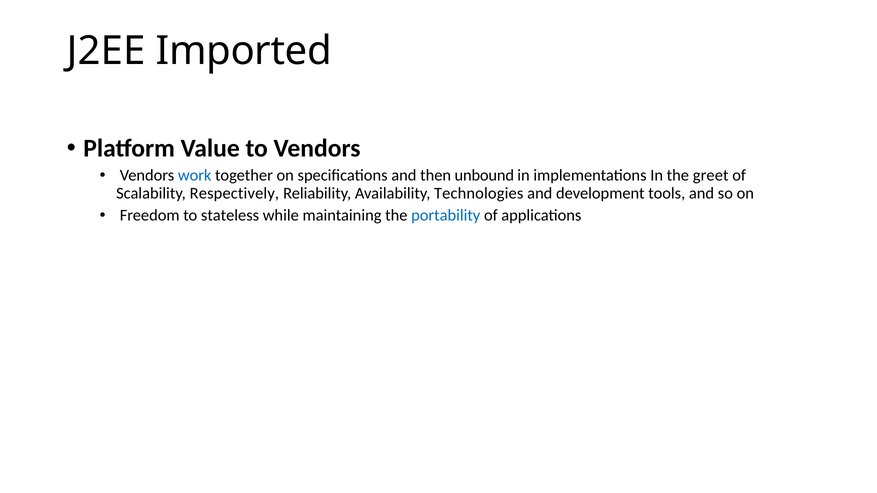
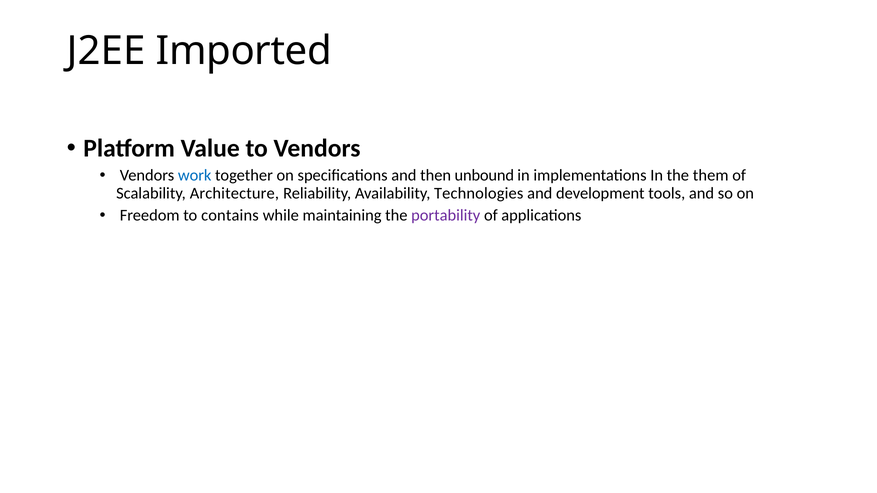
greet: greet -> them
Respectively: Respectively -> Architecture
stateless: stateless -> contains
portability colour: blue -> purple
